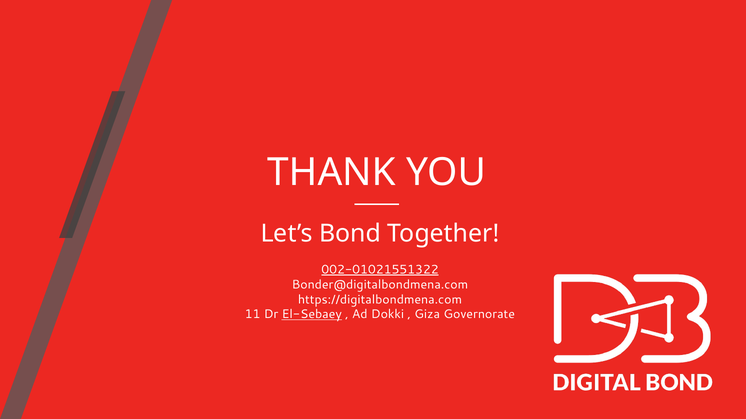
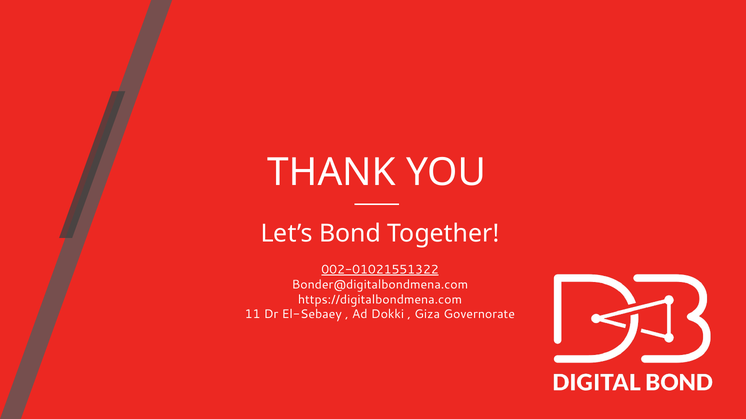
El-Sebaey underline: present -> none
